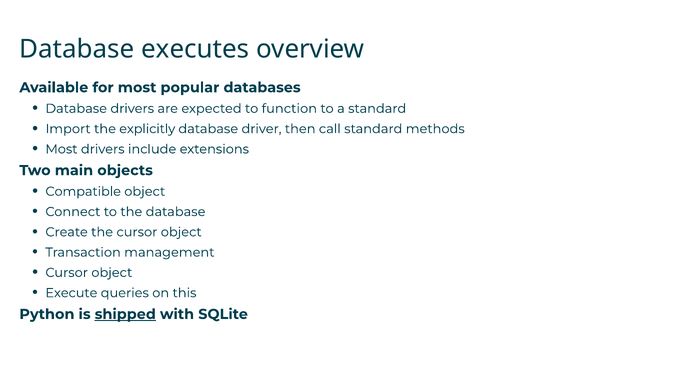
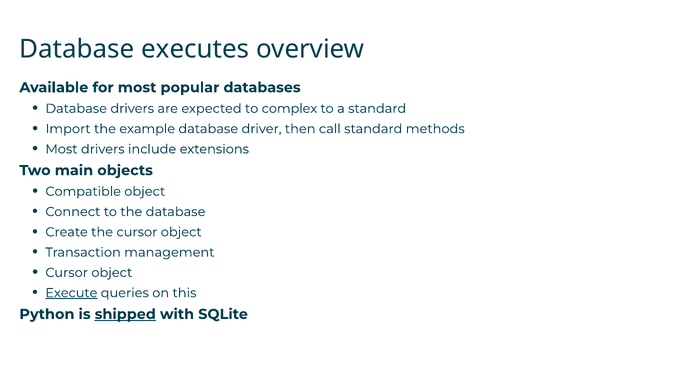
function: function -> complex
explicitly: explicitly -> example
Execute underline: none -> present
